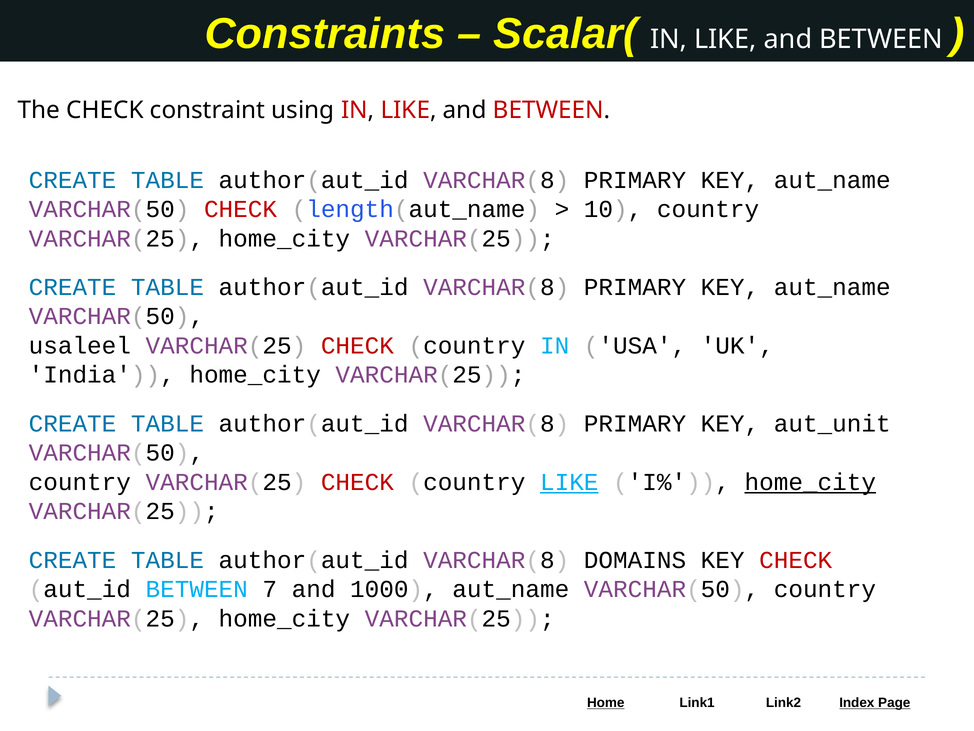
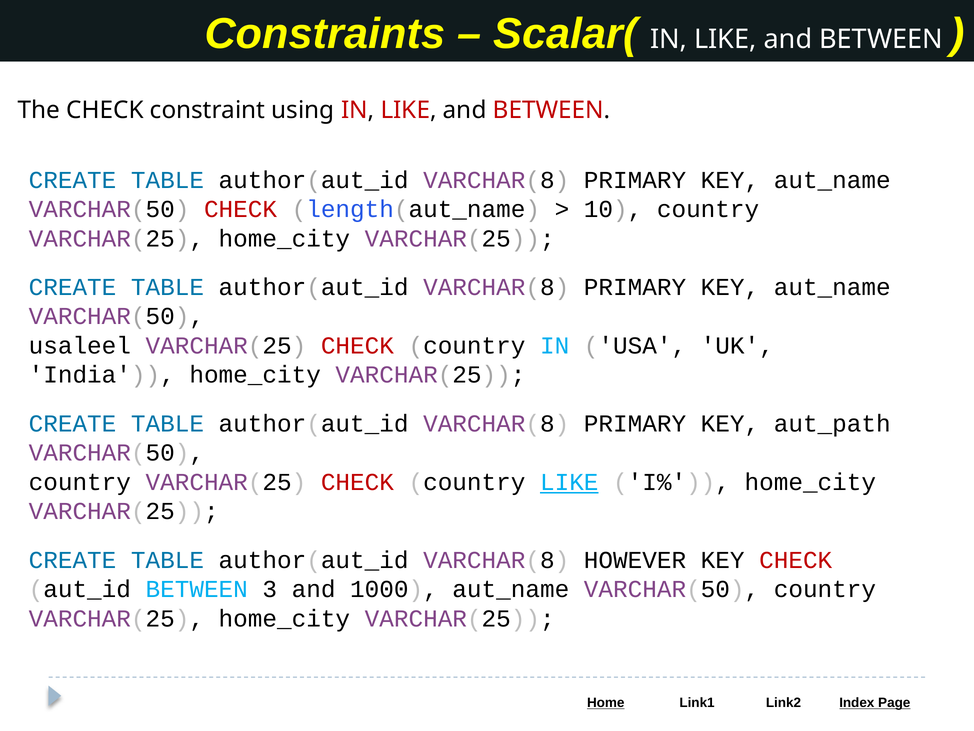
aut_unit: aut_unit -> aut_path
home_city at (810, 482) underline: present -> none
DOMAINS: DOMAINS -> HOWEVER
7: 7 -> 3
